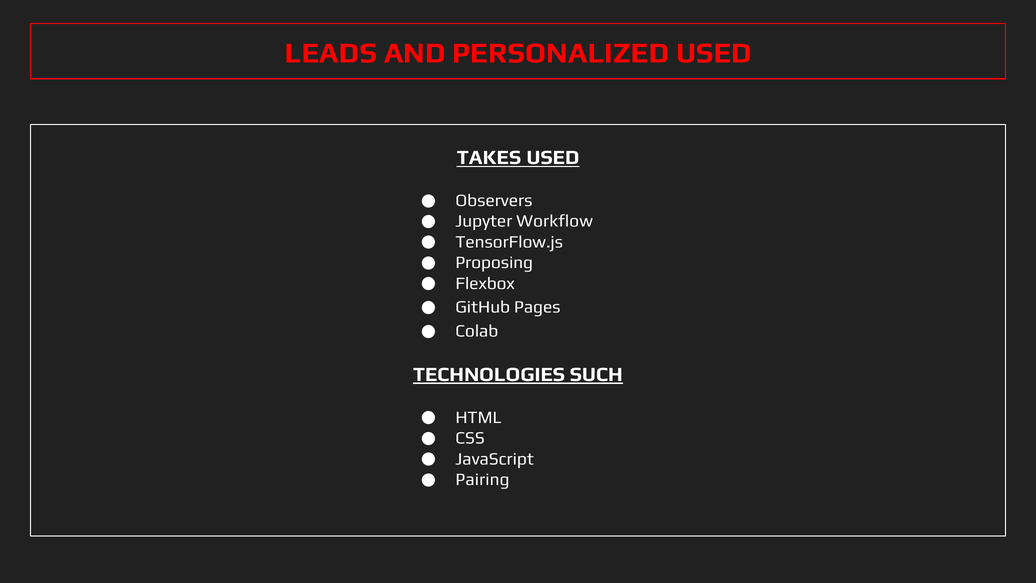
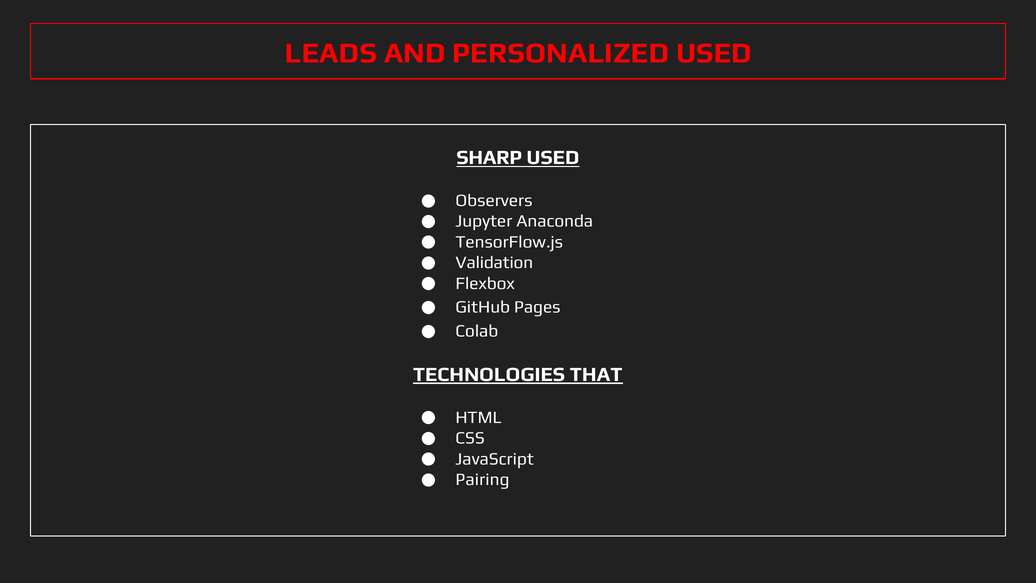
TAKES: TAKES -> SHARP
Workflow: Workflow -> Anaconda
Proposing: Proposing -> Validation
SUCH: SUCH -> THAT
